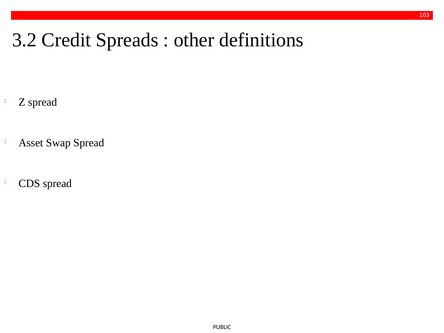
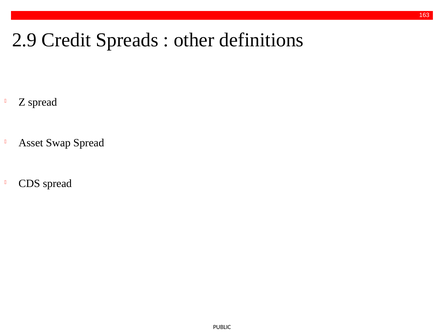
3.2: 3.2 -> 2.9
